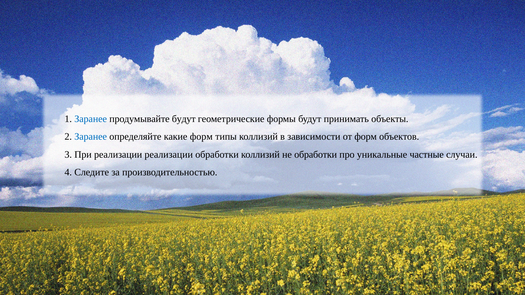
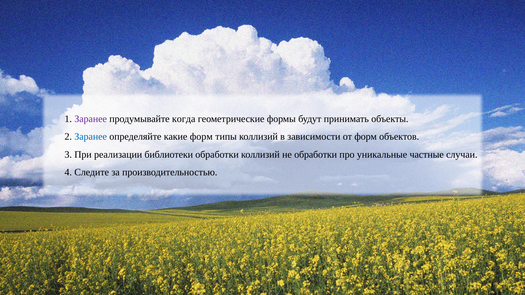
Заранее at (91, 119) colour: blue -> purple
продумывайте будут: будут -> когда
реализации реализации: реализации -> библиотеки
